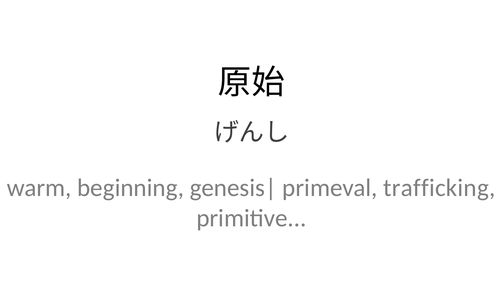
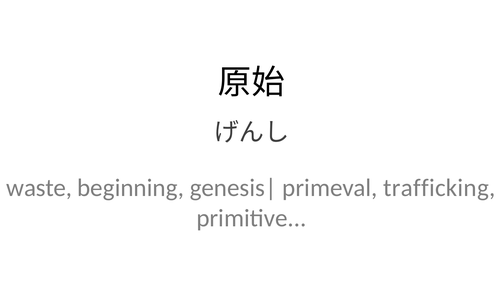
warm: warm -> waste
